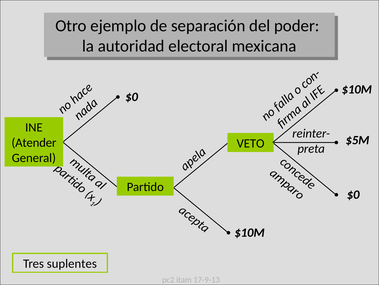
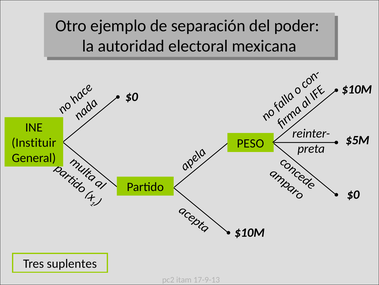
Atender: Atender -> Instituir
VETO: VETO -> PESO
